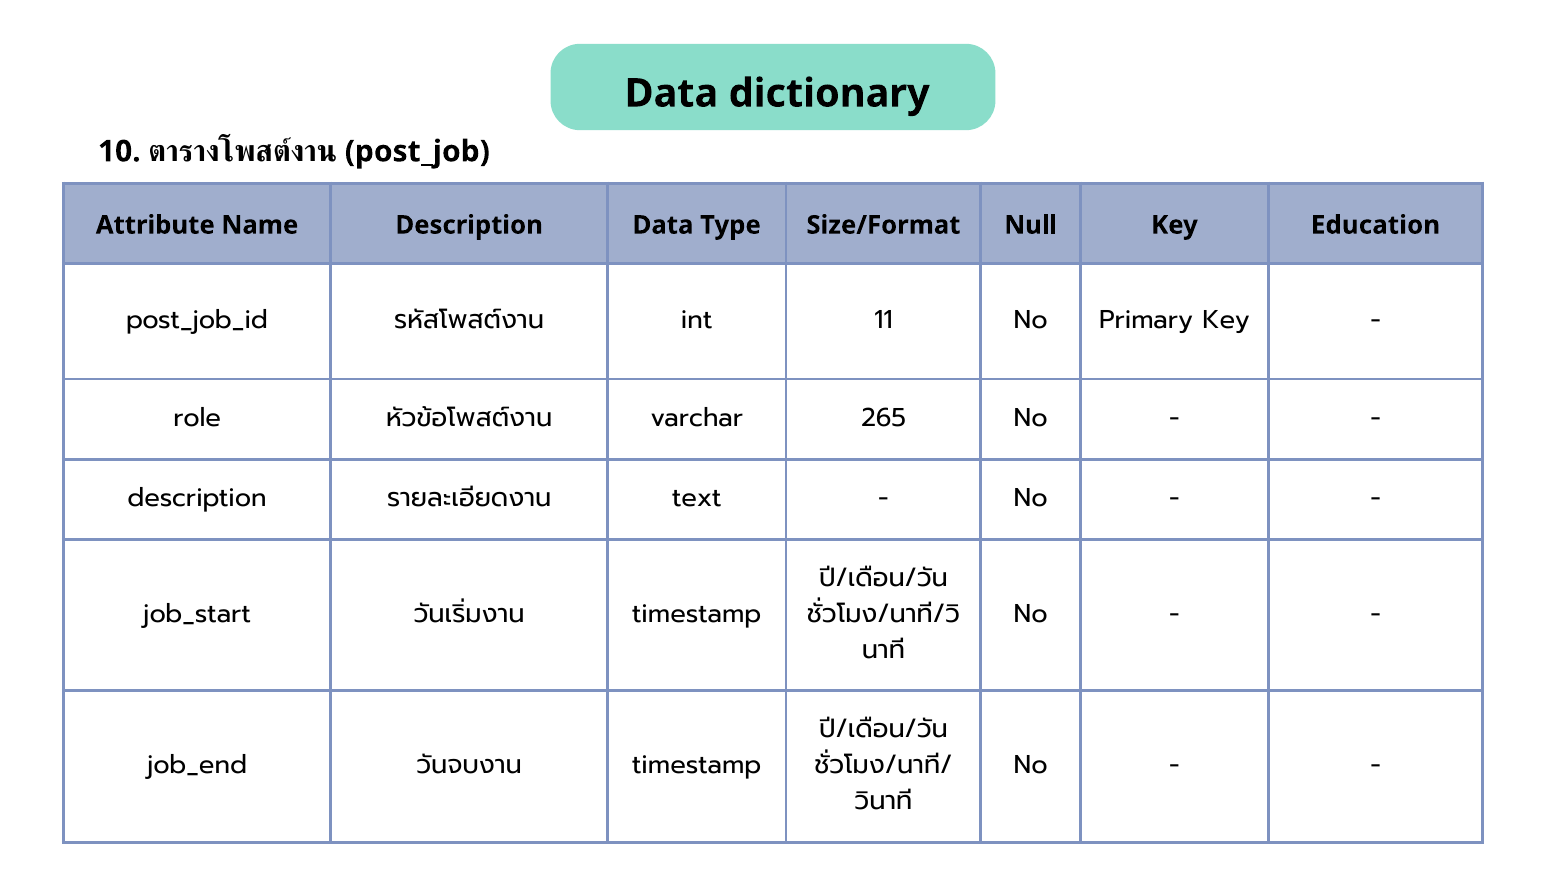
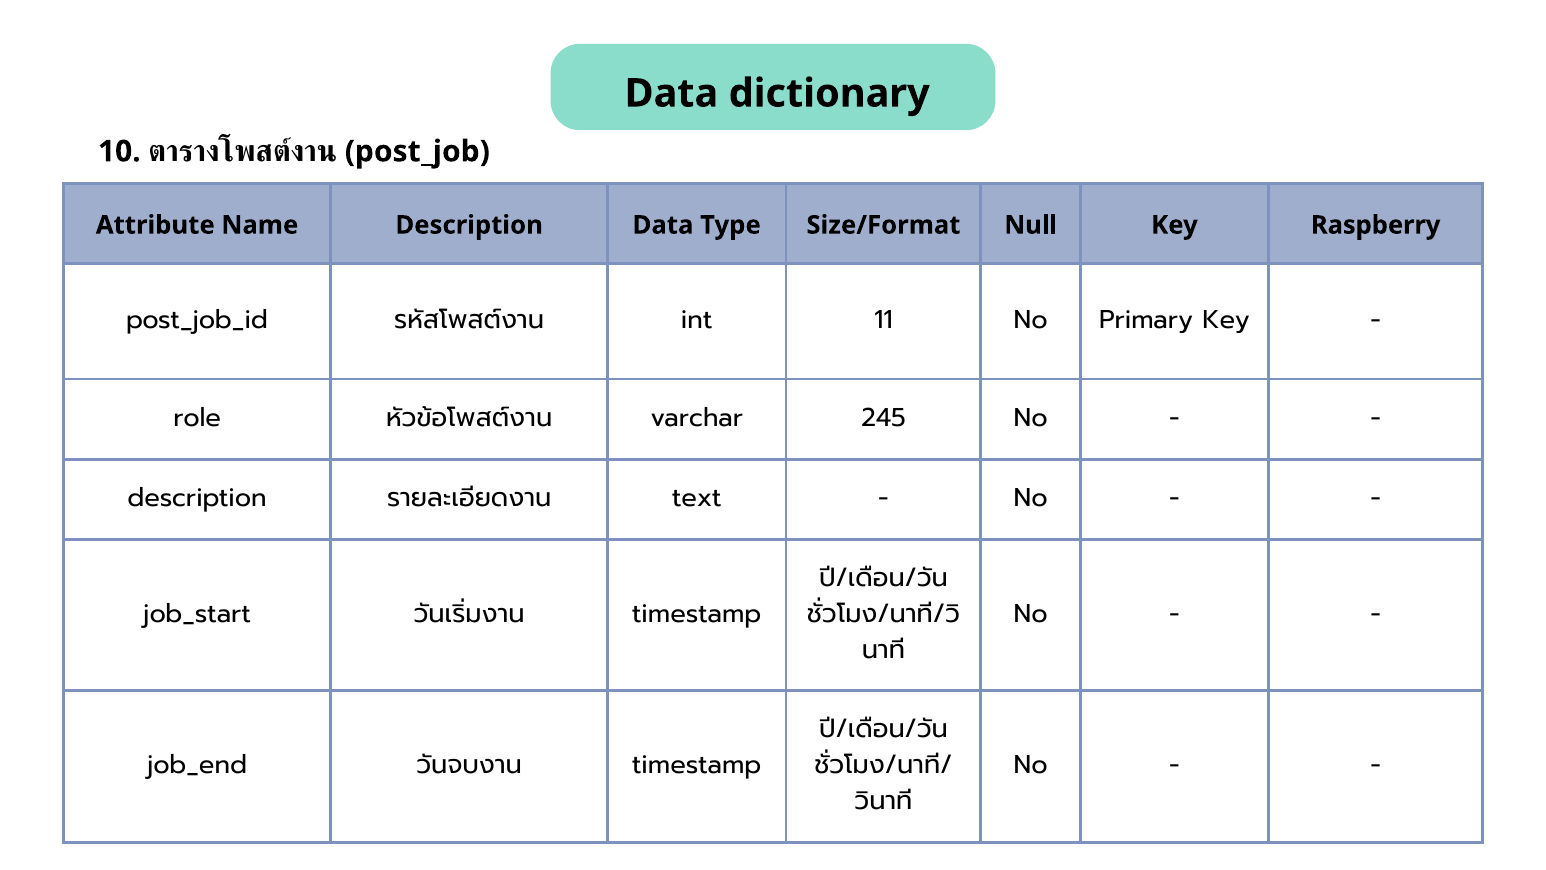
Education: Education -> Raspberry
265: 265 -> 245
